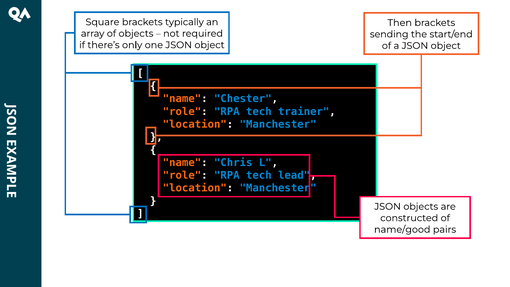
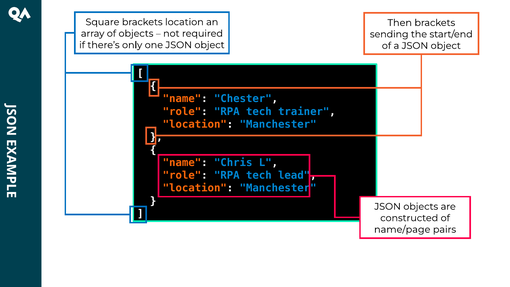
brackets typically: typically -> location
name/good: name/good -> name/page
